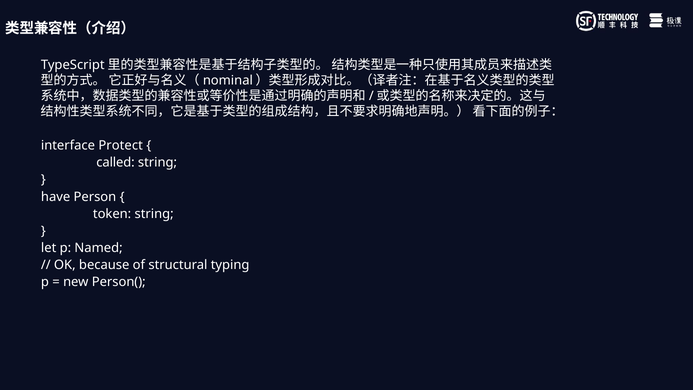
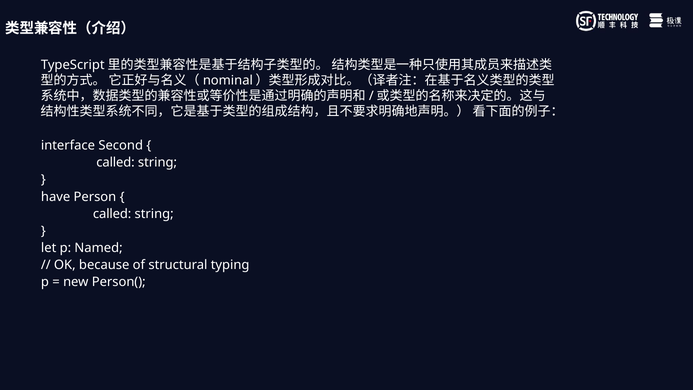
Protect: Protect -> Second
token at (112, 214): token -> called
